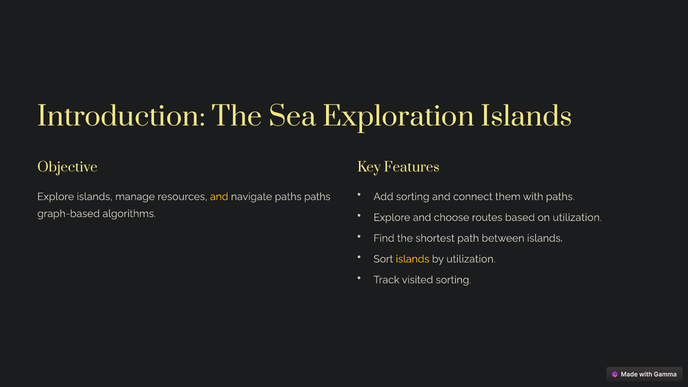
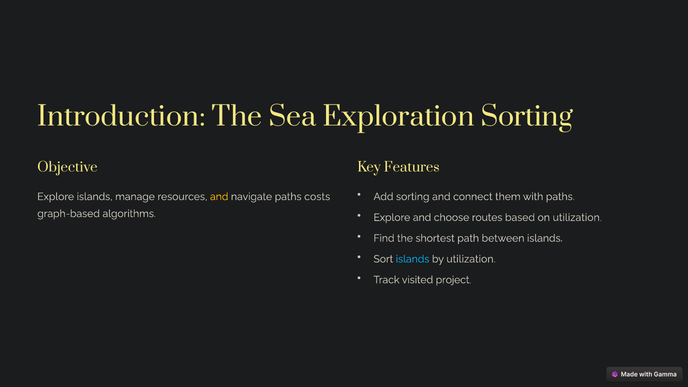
Exploration Islands: Islands -> Sorting
paths paths: paths -> costs
islands at (413, 259) colour: yellow -> light blue
visited sorting: sorting -> project
